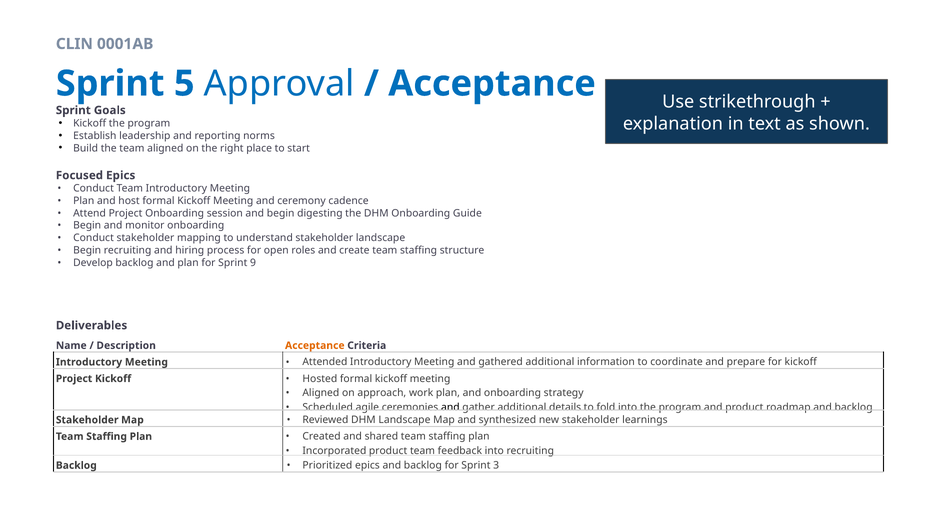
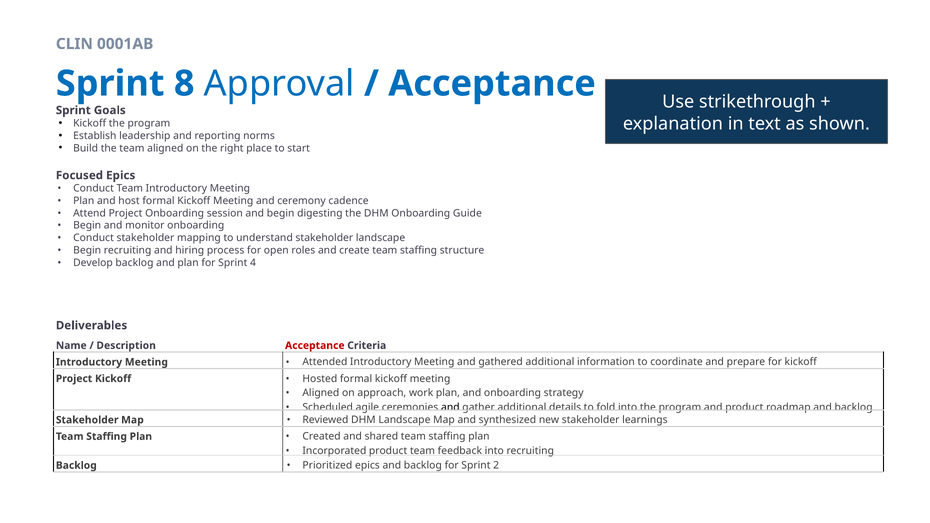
5: 5 -> 8
9: 9 -> 4
Acceptance at (315, 346) colour: orange -> red
3: 3 -> 2
